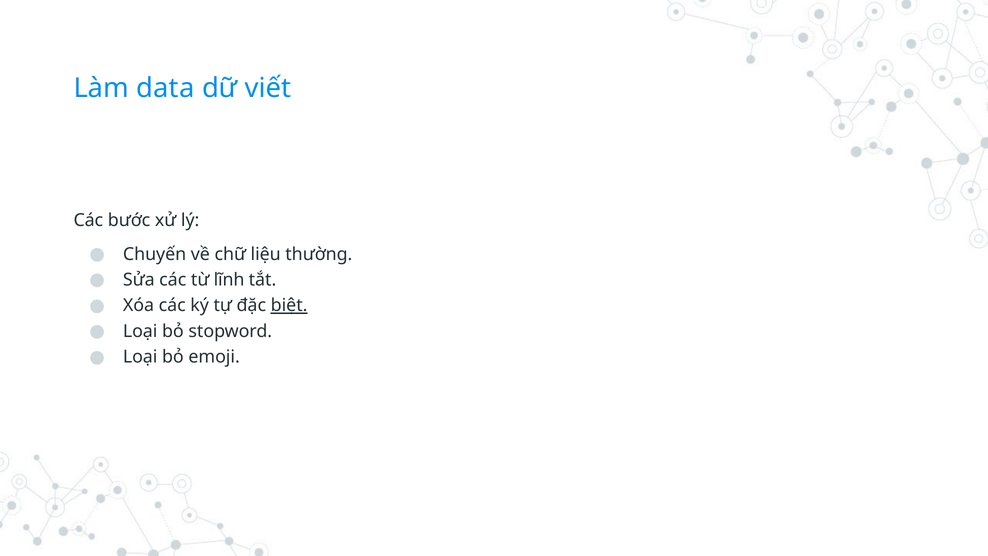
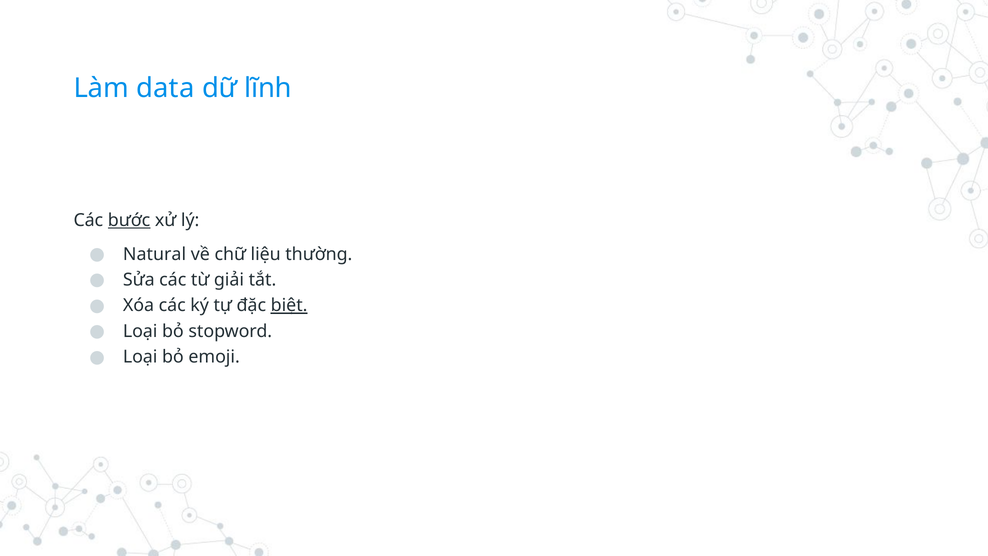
viết: viết -> lĩnh
bước underline: none -> present
Chuyến: Chuyến -> Natural
lĩnh: lĩnh -> giải
